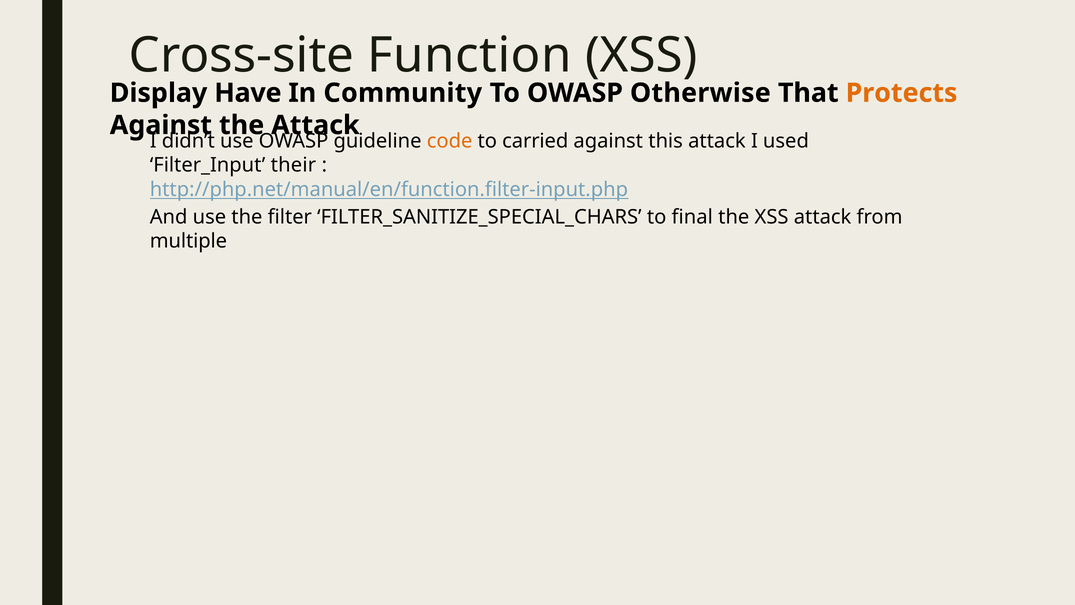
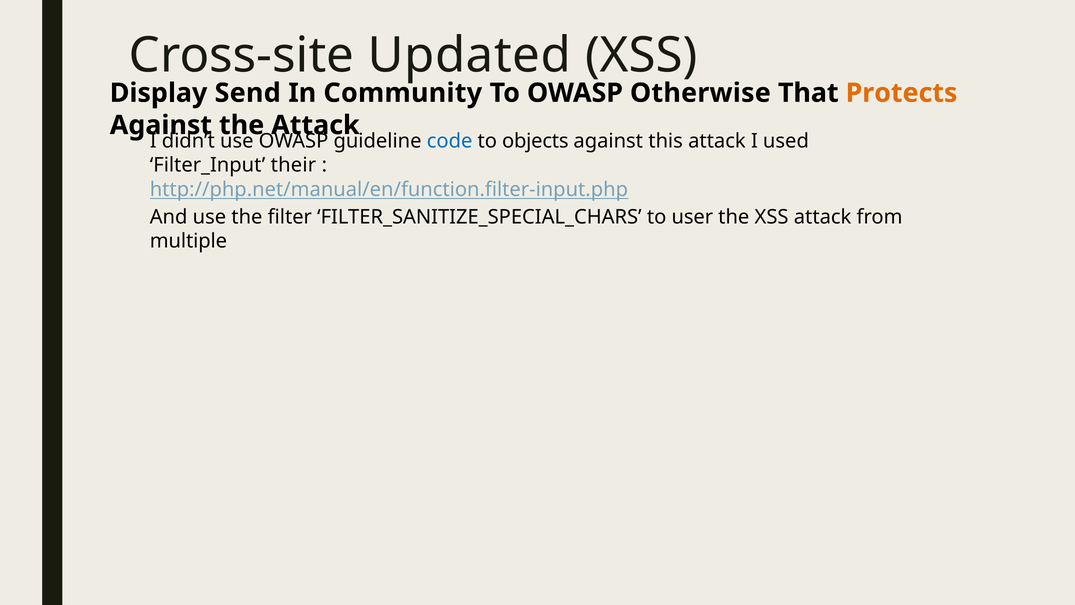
Function: Function -> Updated
Have: Have -> Send
code colour: orange -> blue
carried: carried -> objects
final: final -> user
